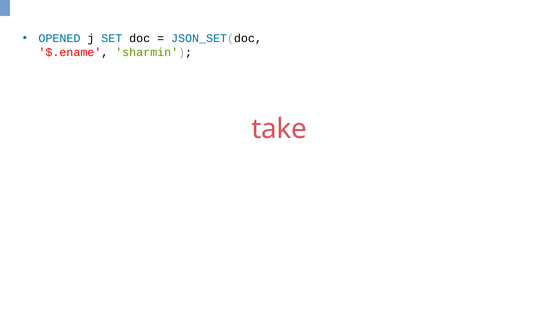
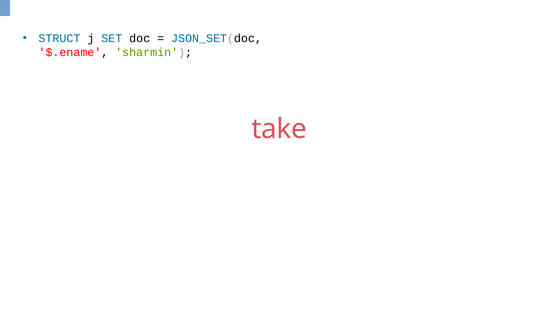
OPENED: OPENED -> STRUCT
